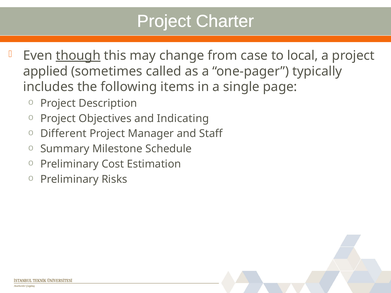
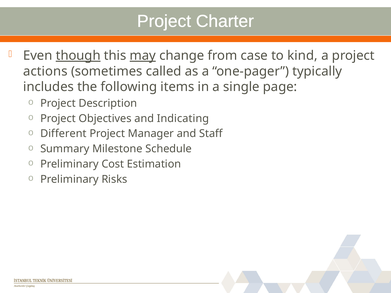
may underline: none -> present
local: local -> kind
applied: applied -> actions
